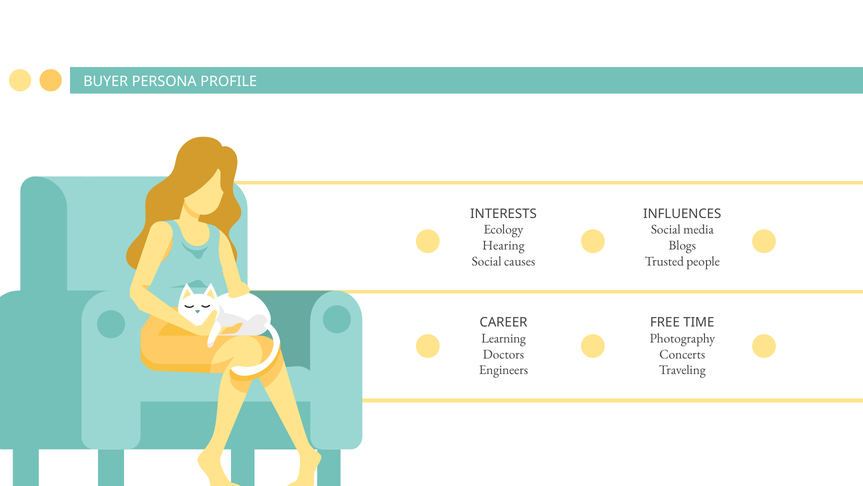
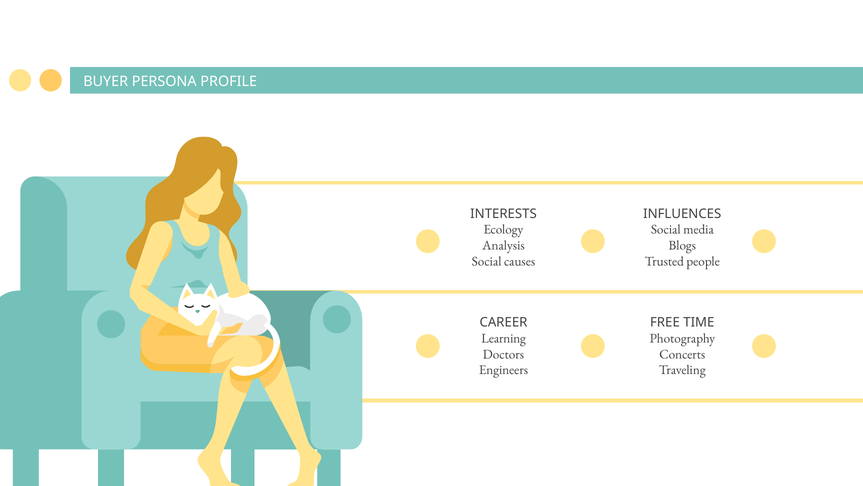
Hearing: Hearing -> Analysis
